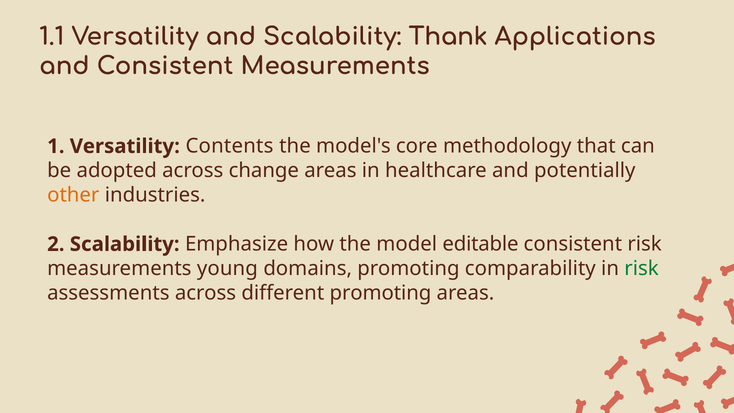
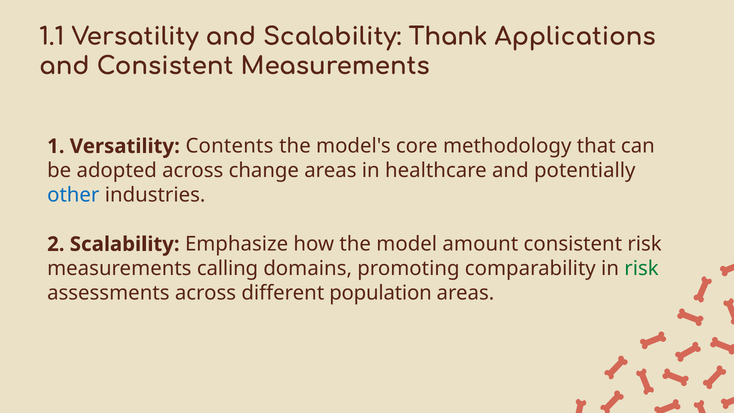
other colour: orange -> blue
editable: editable -> amount
young: young -> calling
different promoting: promoting -> population
